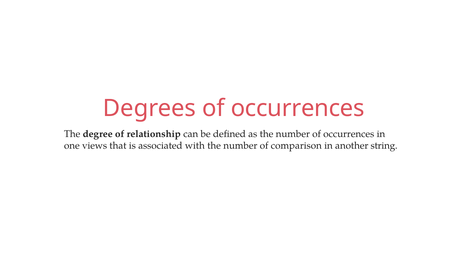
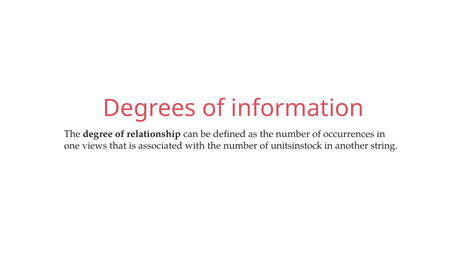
Degrees of occurrences: occurrences -> information
comparison: comparison -> unitsinstock
